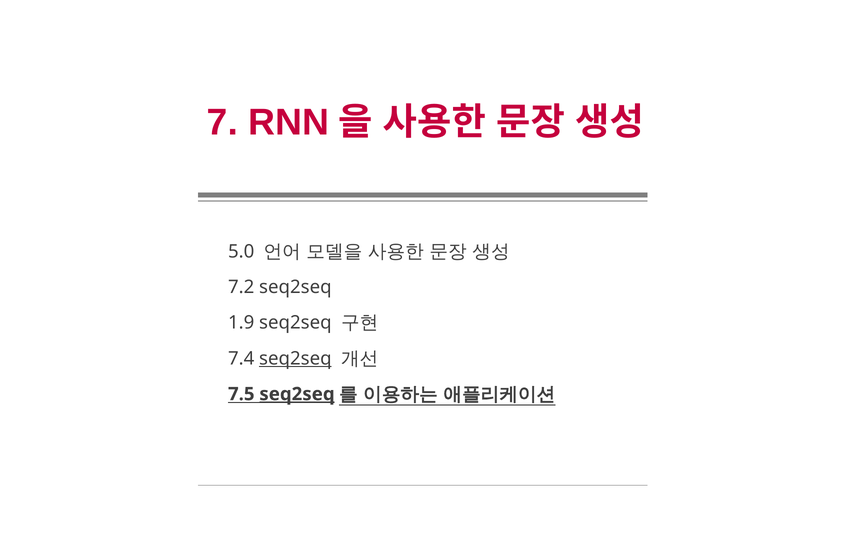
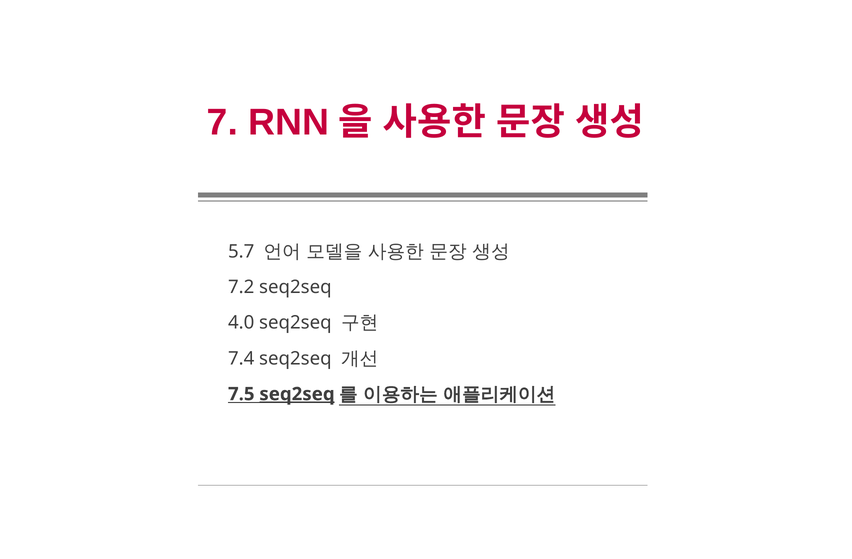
5.0: 5.0 -> 5.7
1.9: 1.9 -> 4.0
seq2seq at (295, 359) underline: present -> none
